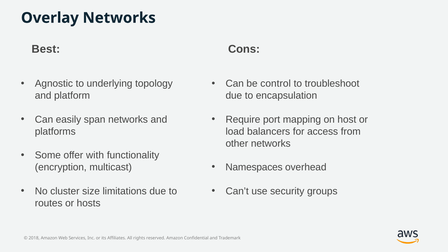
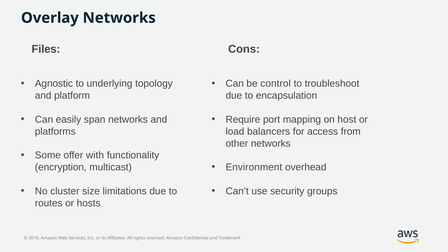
Best: Best -> Files
Namespaces: Namespaces -> Environment
